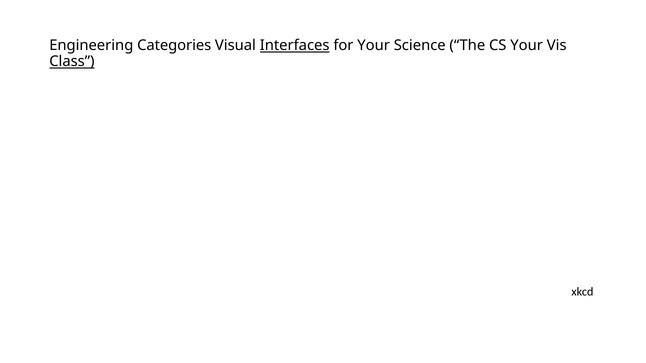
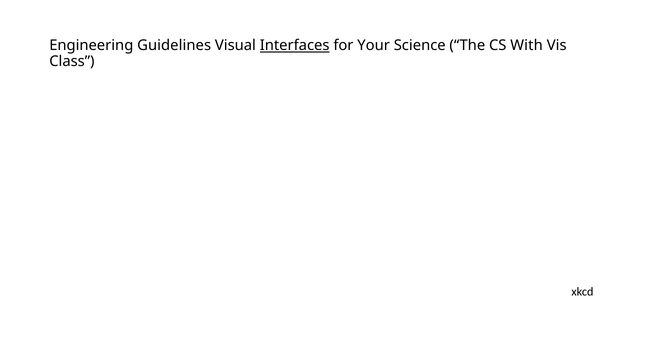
Categories: Categories -> Guidelines
CS Your: Your -> With
Class underline: present -> none
